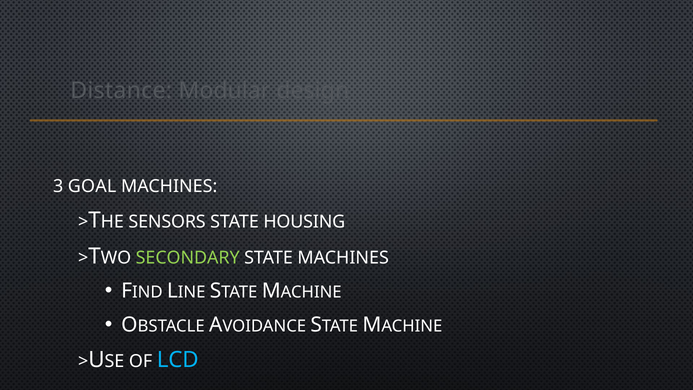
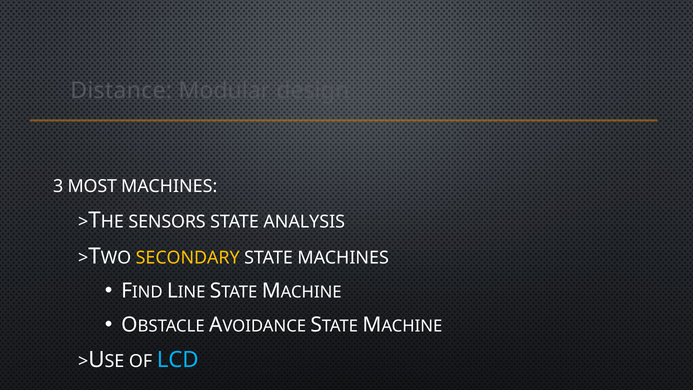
GOAL: GOAL -> MOST
HOUSING: HOUSING -> ANALYSIS
SECONDARY colour: light green -> yellow
